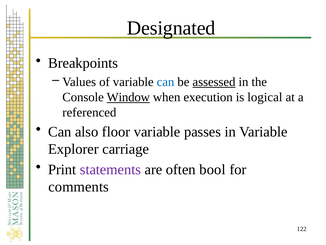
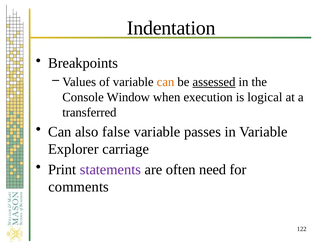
Designated: Designated -> Indentation
can at (166, 82) colour: blue -> orange
Window underline: present -> none
referenced: referenced -> transferred
floor: floor -> false
bool: bool -> need
